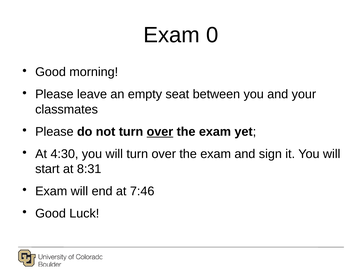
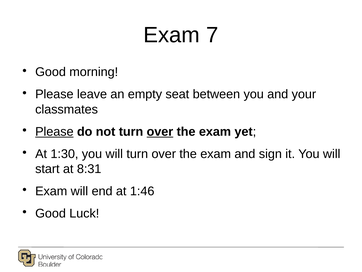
0: 0 -> 7
Please at (54, 131) underline: none -> present
4:30: 4:30 -> 1:30
7:46: 7:46 -> 1:46
